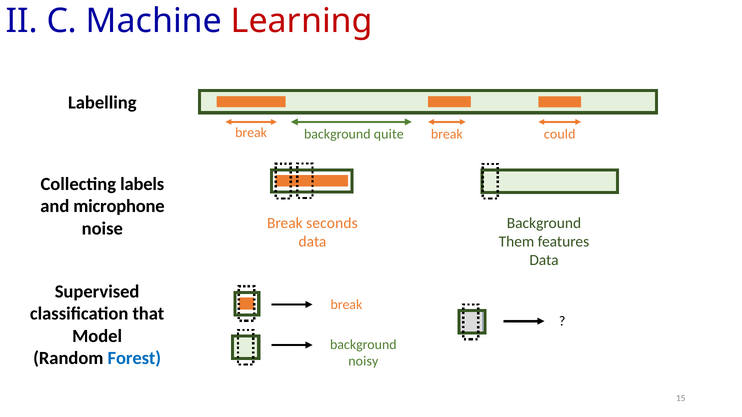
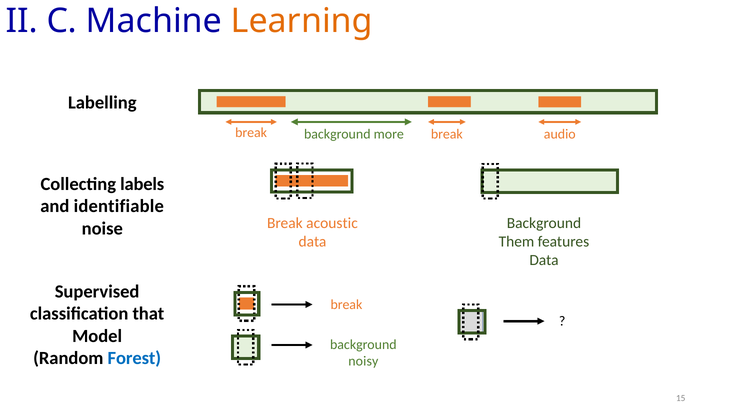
Learning colour: red -> orange
could: could -> audio
quite: quite -> more
microphone: microphone -> identifiable
seconds: seconds -> acoustic
